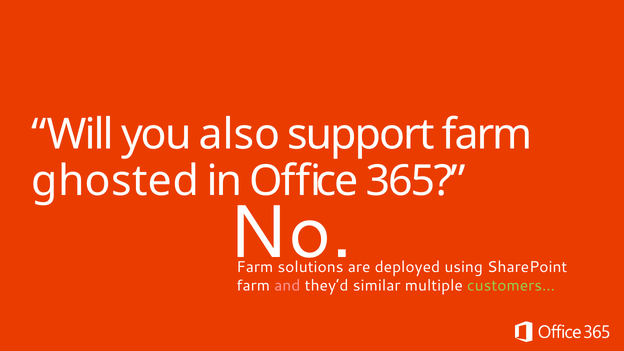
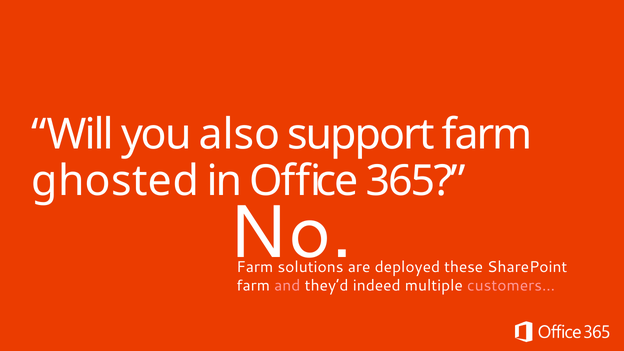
using: using -> these
similar: similar -> indeed
customers… colour: light green -> pink
